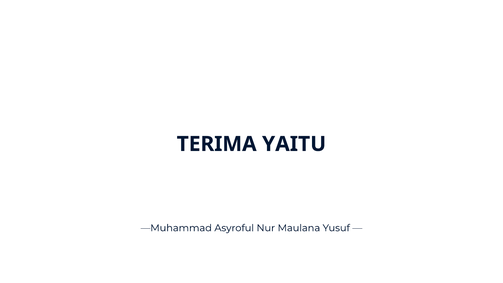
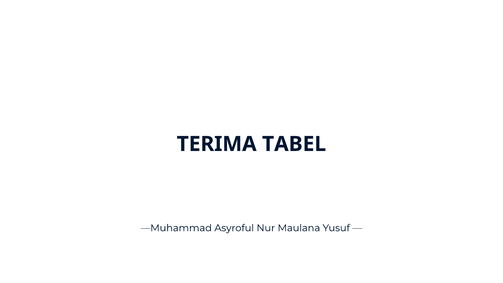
YAITU: YAITU -> TABEL
